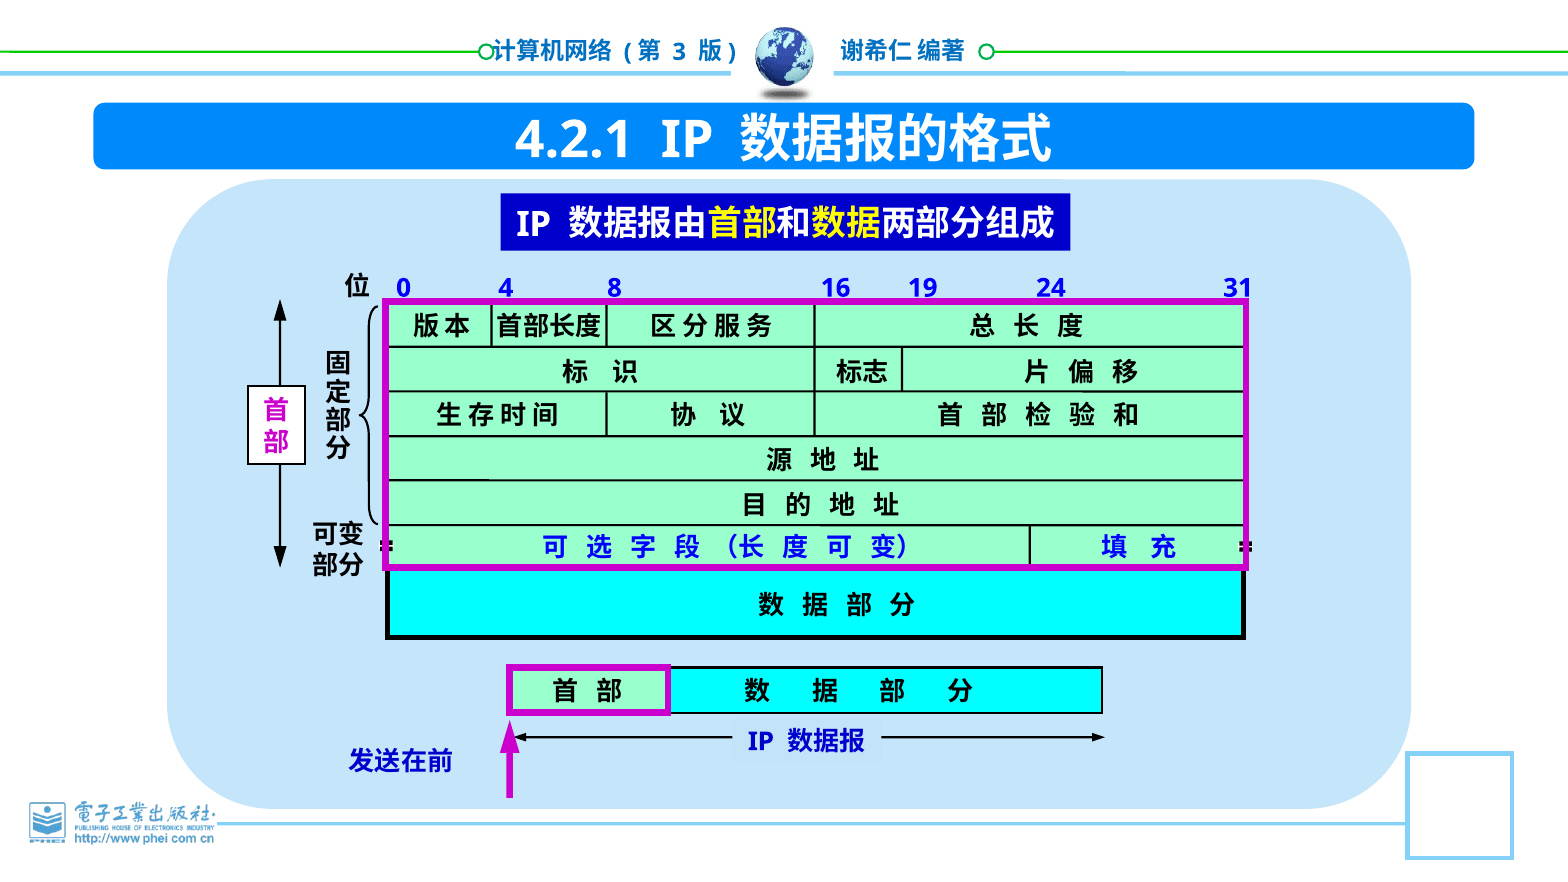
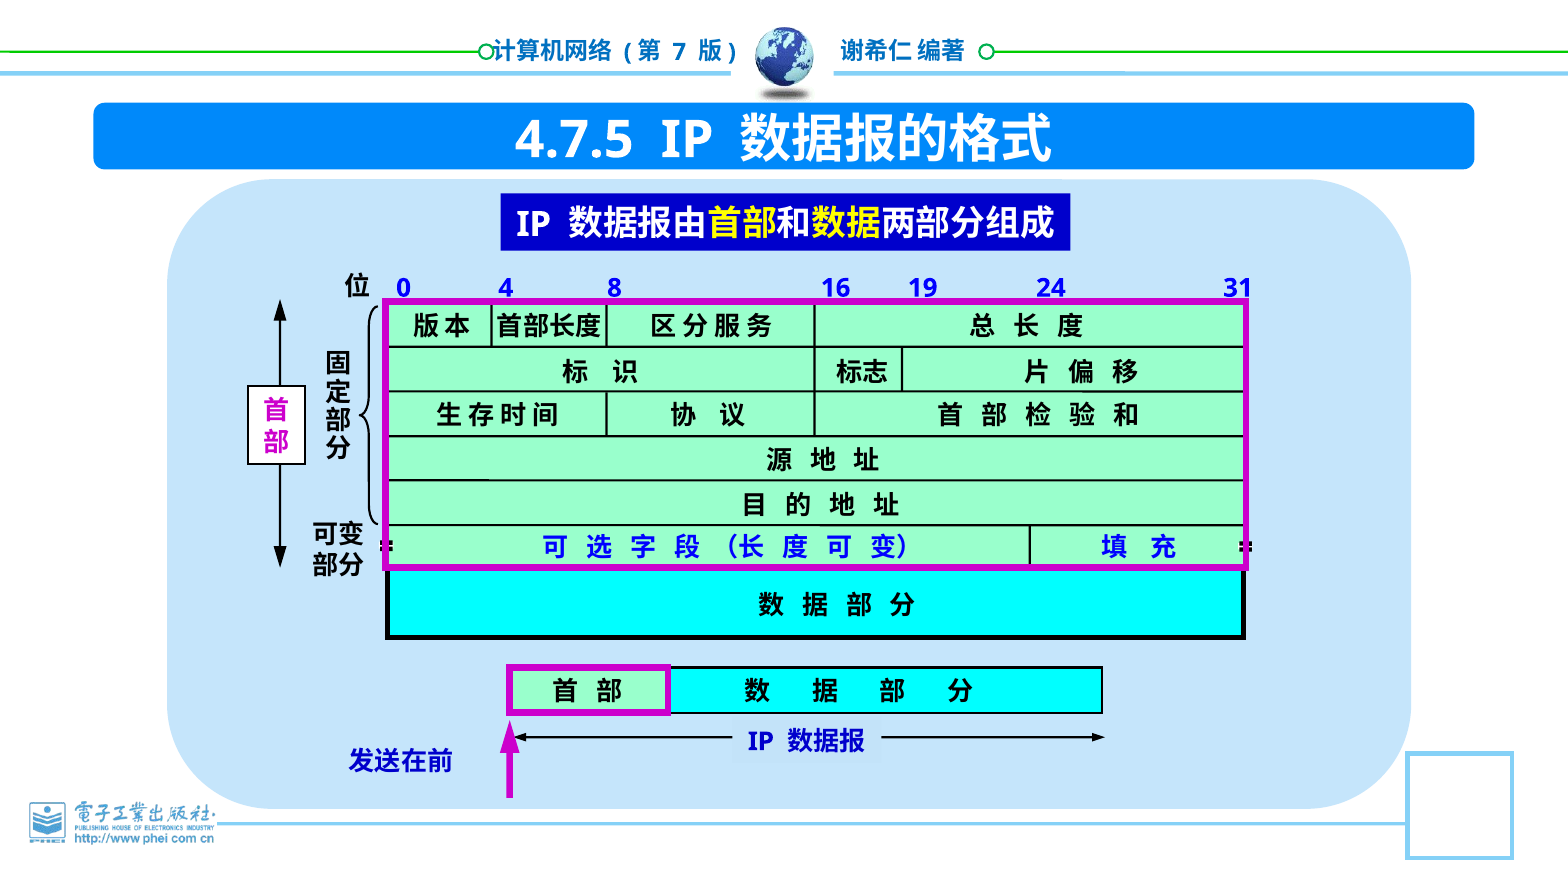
3: 3 -> 7
4.2.1: 4.2.1 -> 4.7.5
